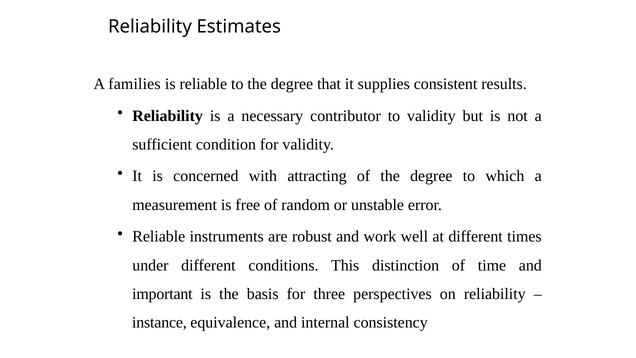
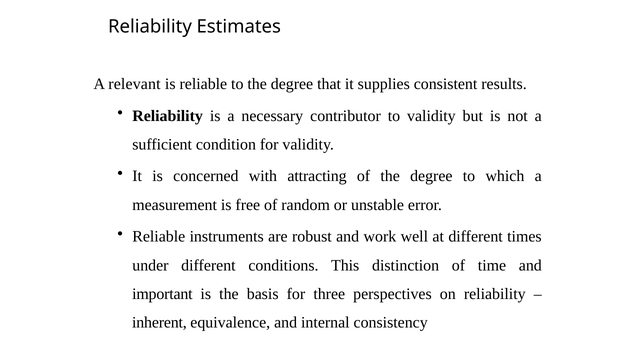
families: families -> relevant
instance: instance -> inherent
